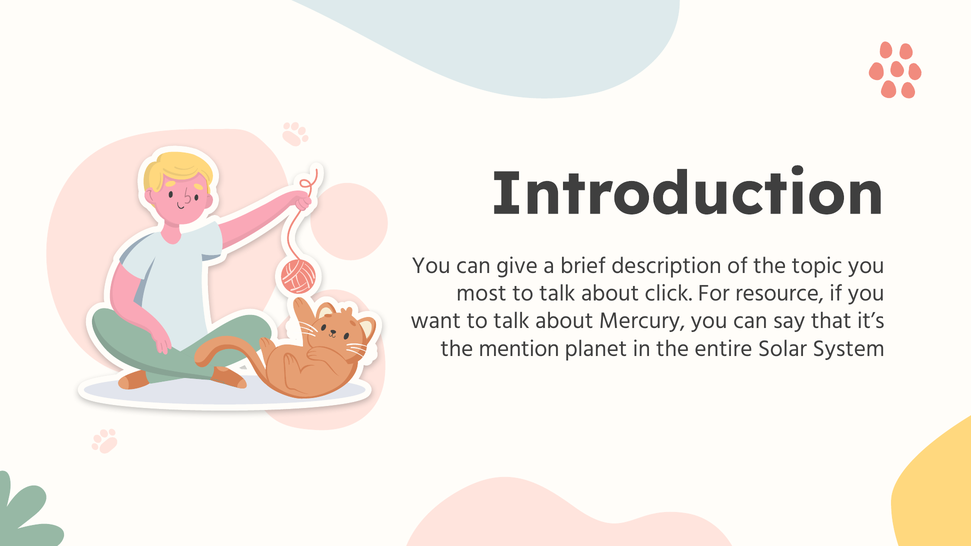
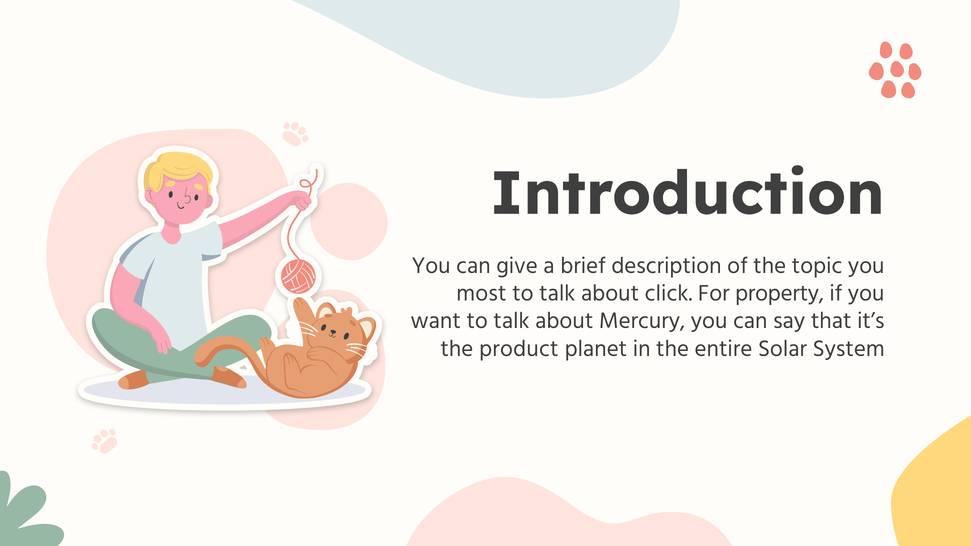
resource: resource -> property
mention: mention -> product
